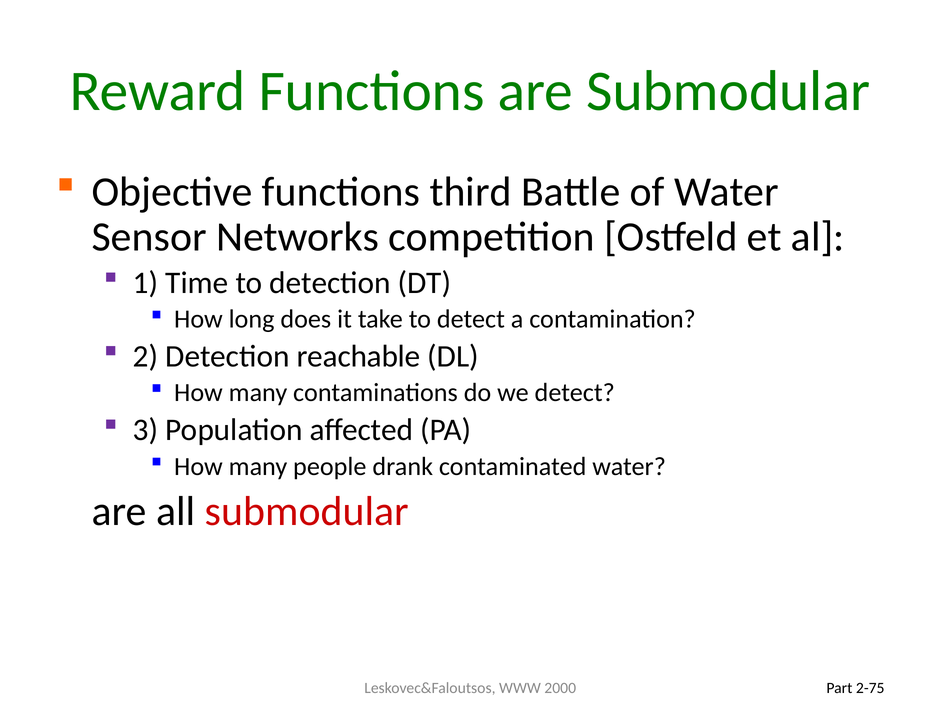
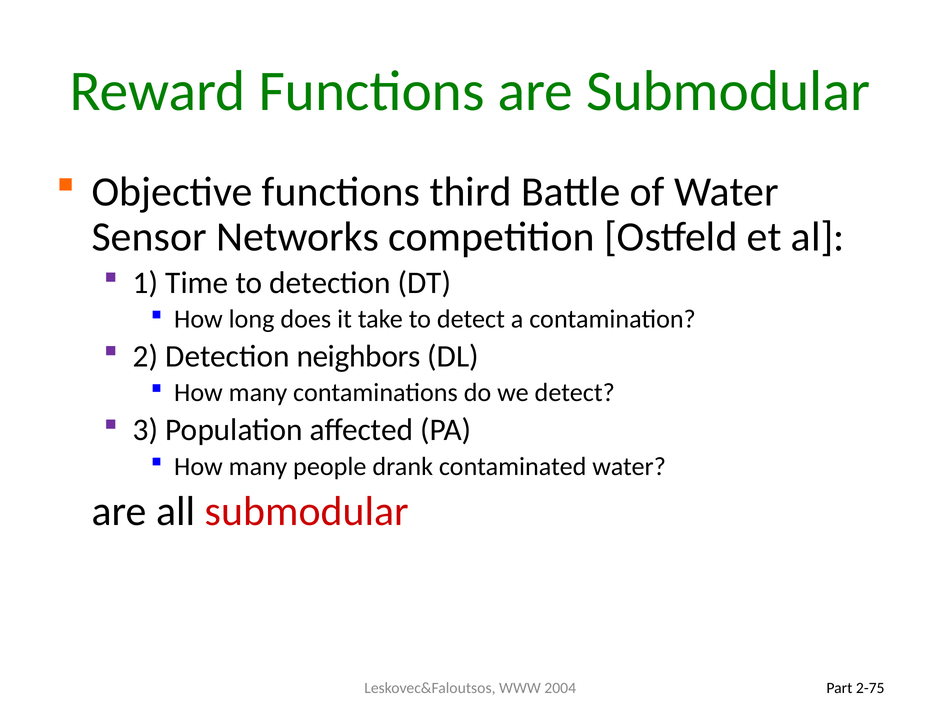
reachable: reachable -> neighbors
2000: 2000 -> 2004
